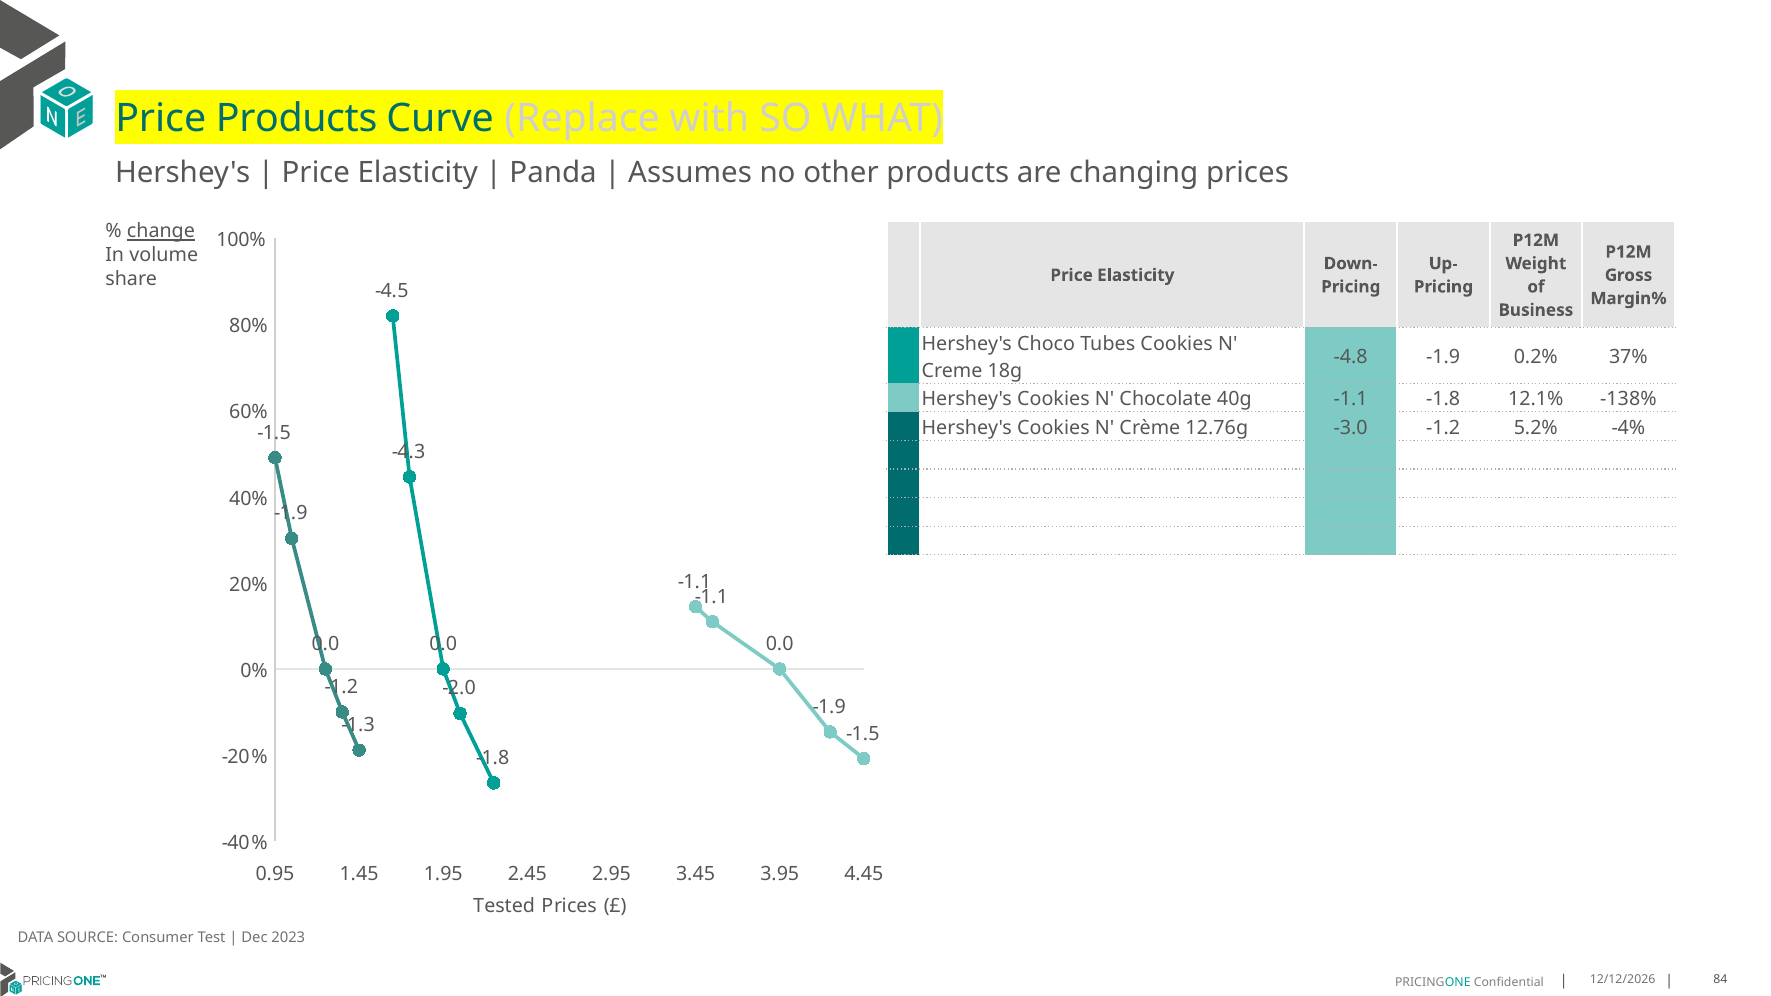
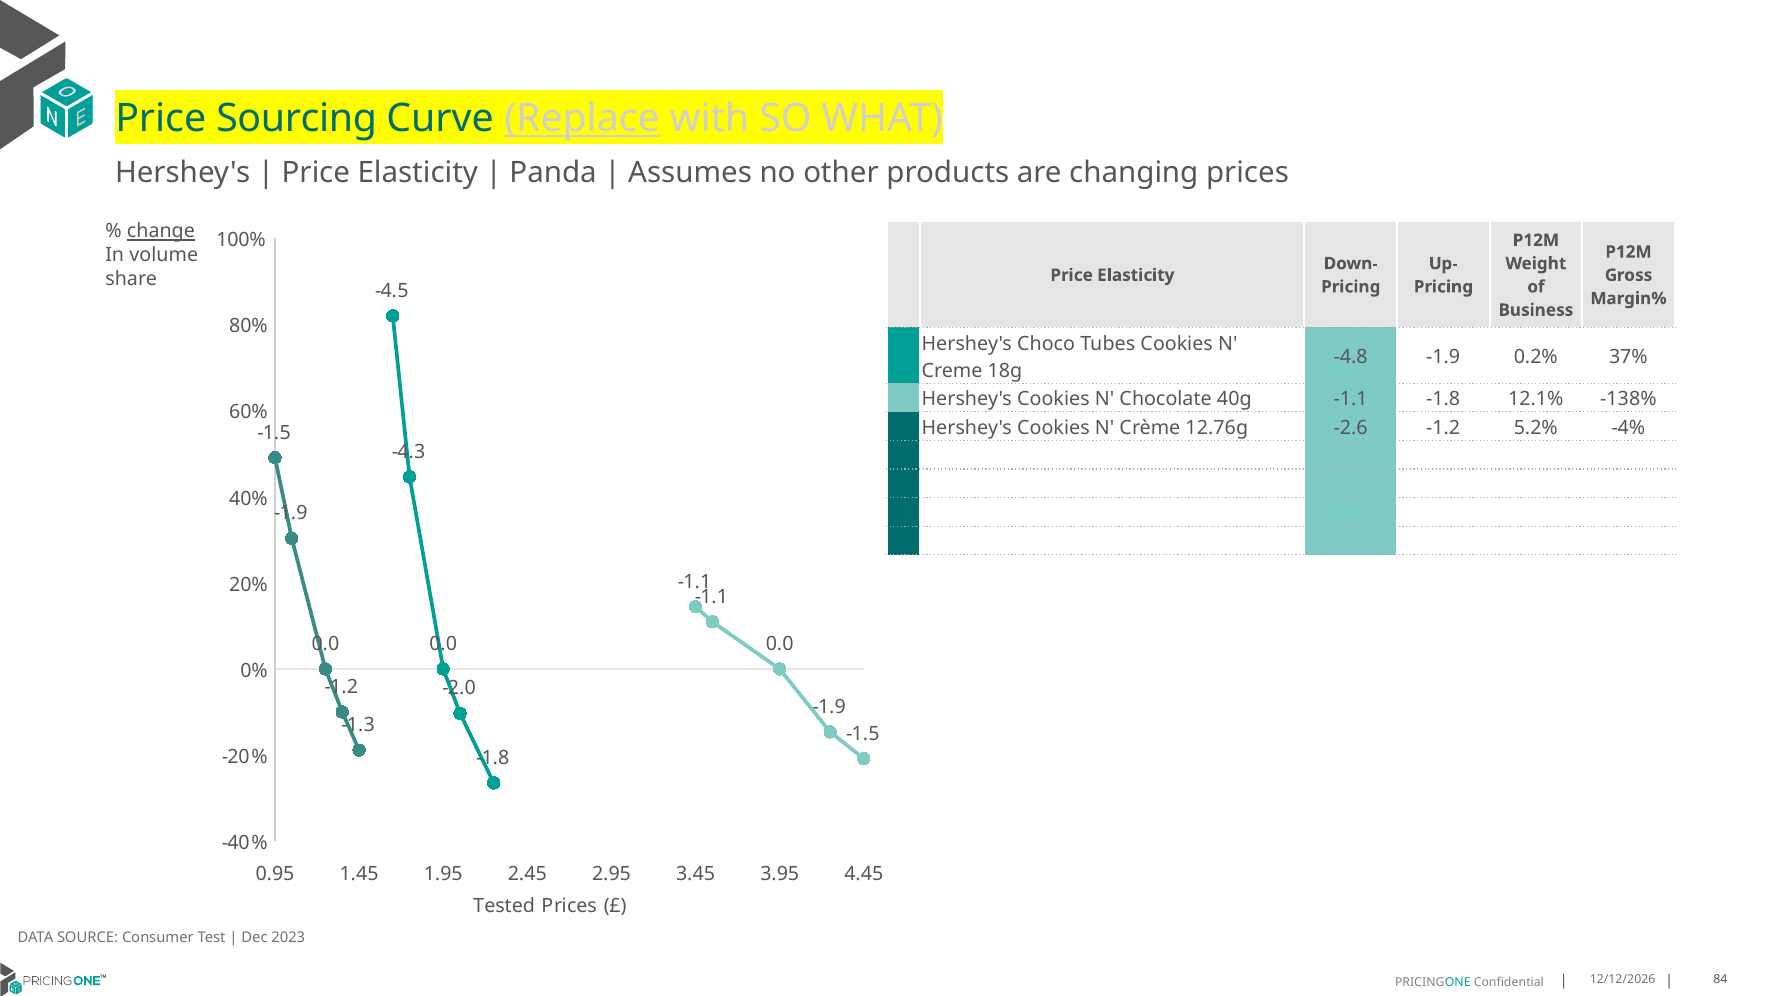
Price Products: Products -> Sourcing
Replace underline: none -> present
-3.0: -3.0 -> -2.6
